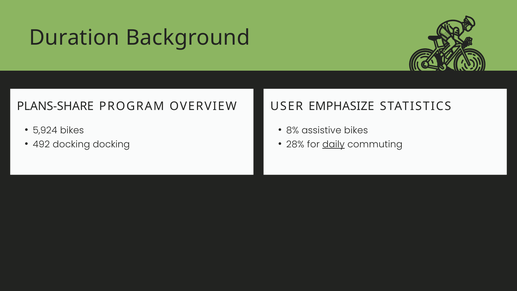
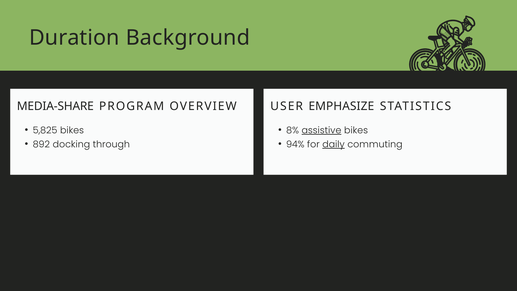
PLANS-SHARE: PLANS-SHARE -> MEDIA-SHARE
5,924: 5,924 -> 5,825
assistive underline: none -> present
492: 492 -> 892
docking docking: docking -> through
28%: 28% -> 94%
